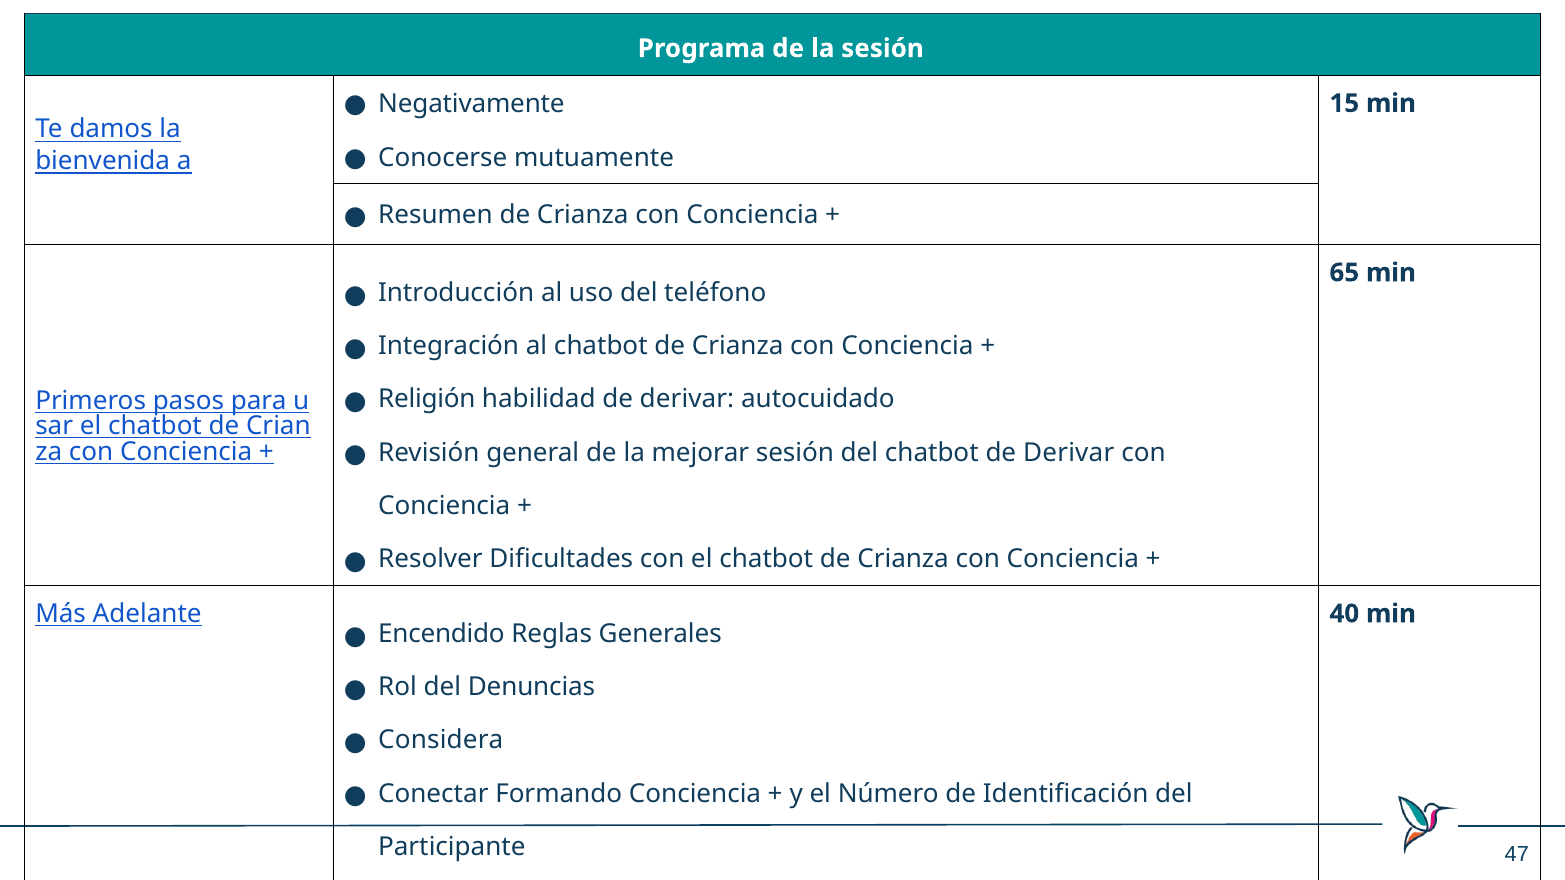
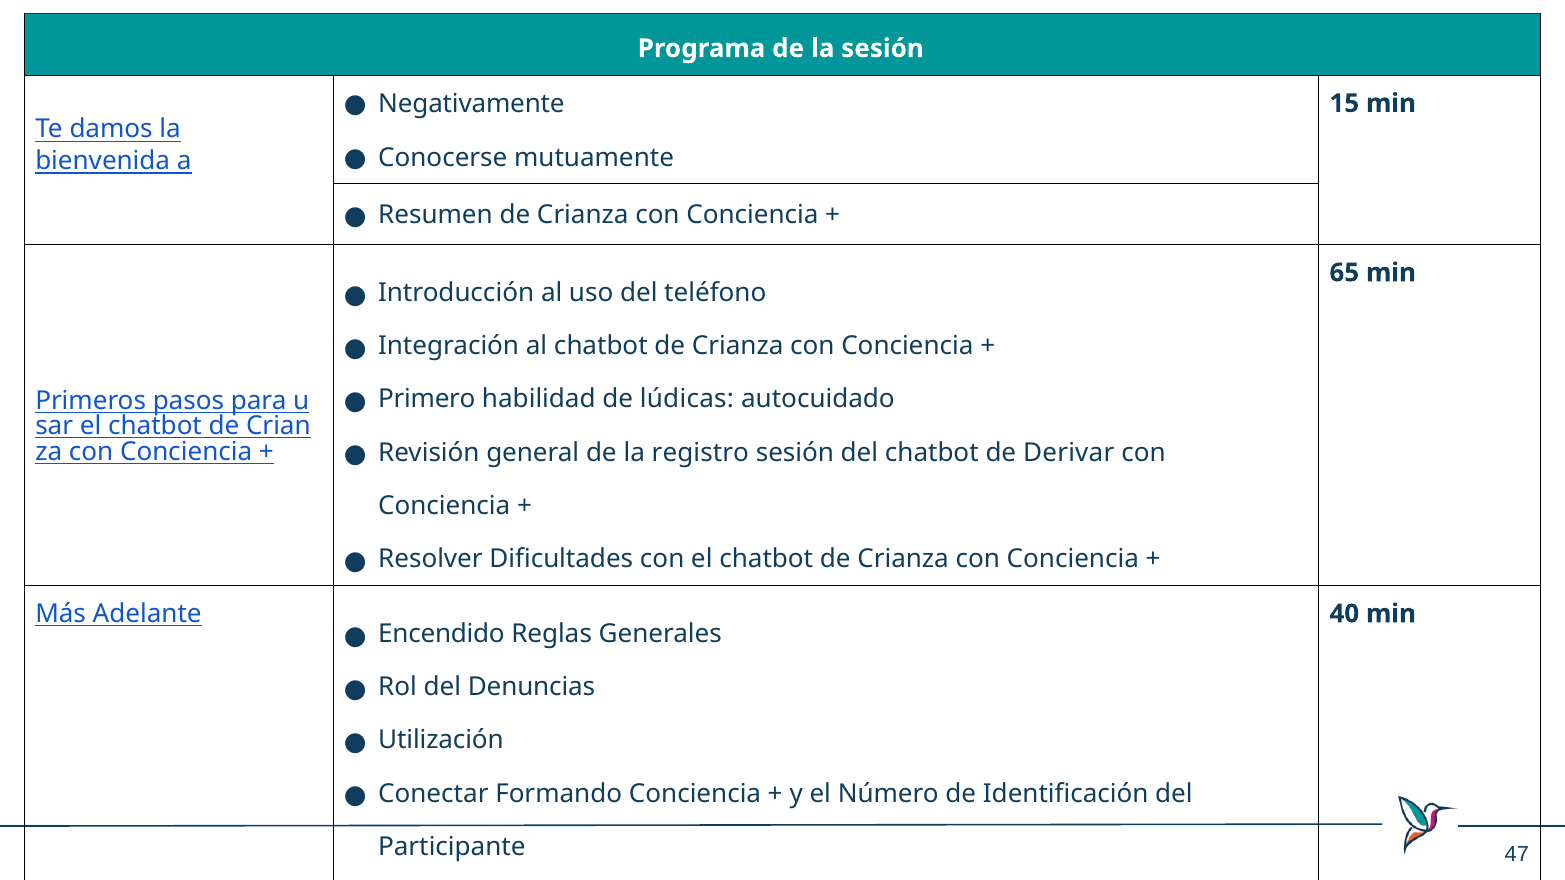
Religión: Religión -> Primero
habilidad de derivar: derivar -> lúdicas
mejorar: mejorar -> registro
Considera: Considera -> Utilización
